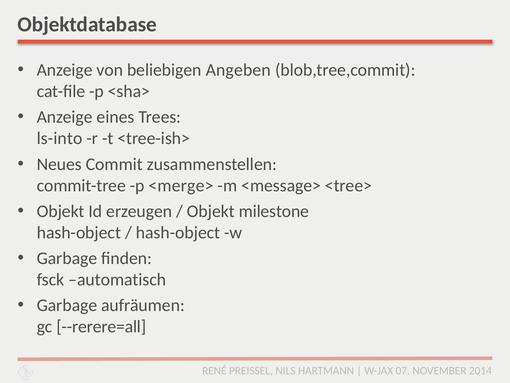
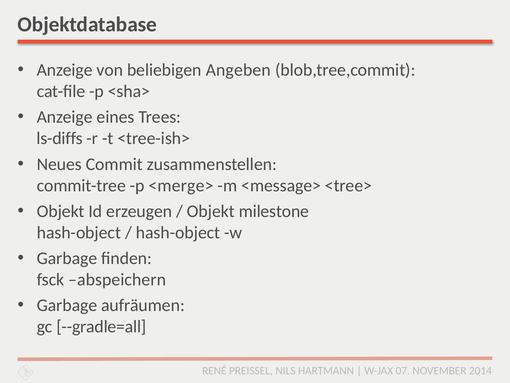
ls-into: ls-into -> ls-diffs
automatisch: automatisch -> abspeichern
--rerere=all: --rerere=all -> --gradle=all
